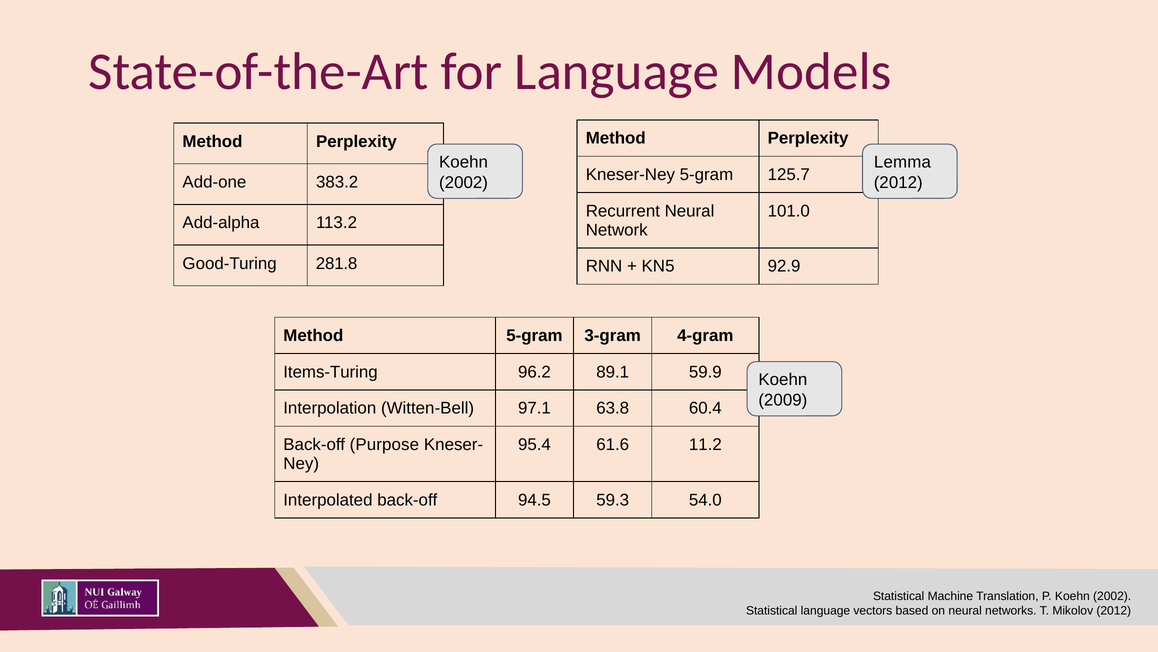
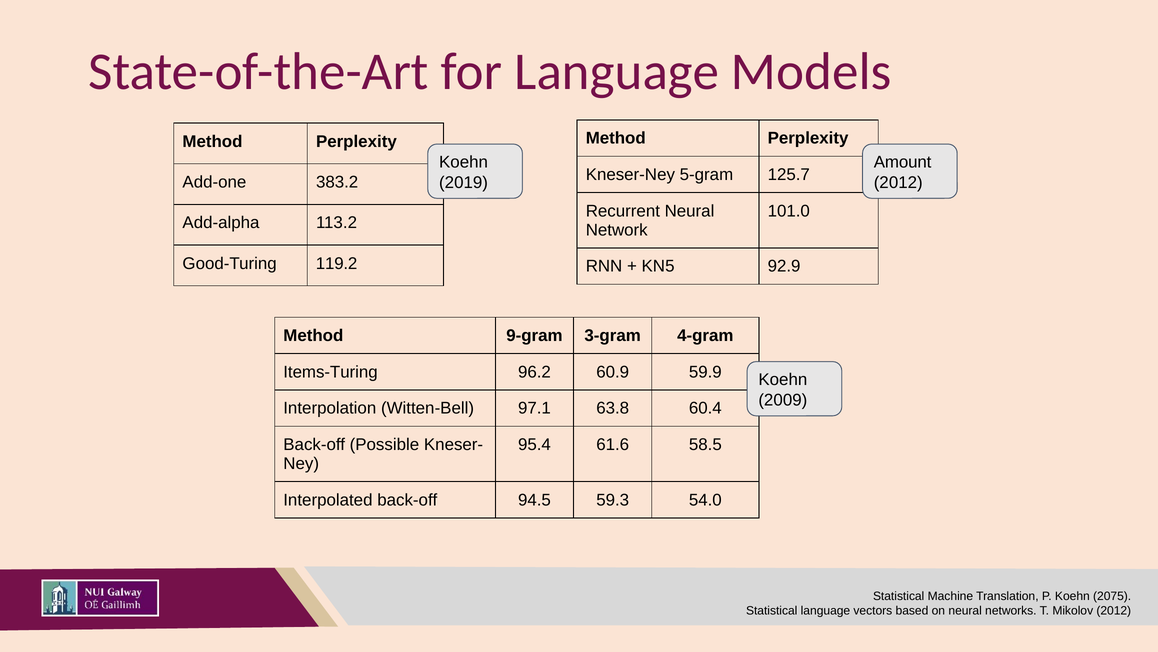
Lemma: Lemma -> Amount
2002 at (464, 182): 2002 -> 2019
281.8: 281.8 -> 119.2
Method 5-gram: 5-gram -> 9-gram
89.1: 89.1 -> 60.9
Purpose: Purpose -> Possible
11.2: 11.2 -> 58.5
P Koehn 2002: 2002 -> 2075
